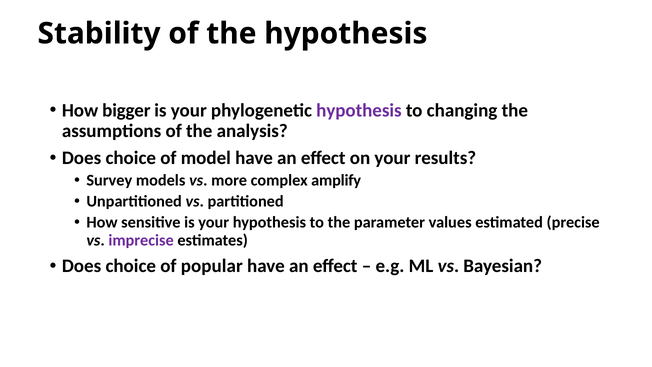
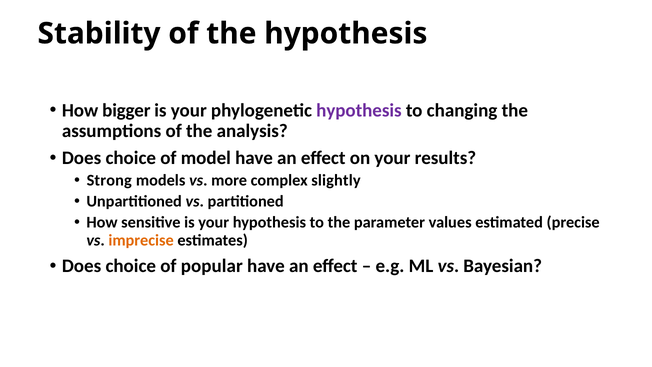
Survey: Survey -> Strong
amplify: amplify -> slightly
imprecise colour: purple -> orange
